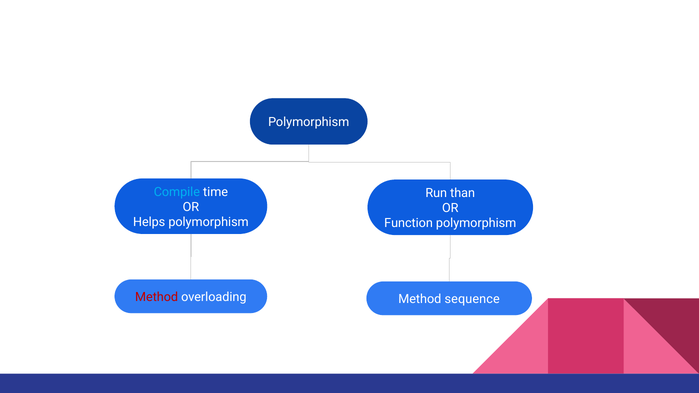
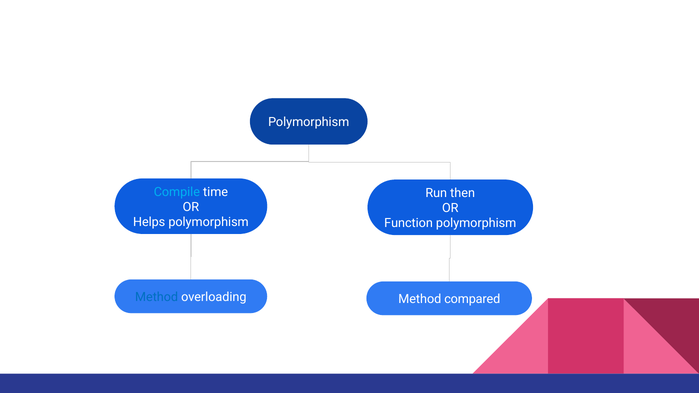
than: than -> then
Method at (157, 297) colour: red -> blue
sequence: sequence -> compared
